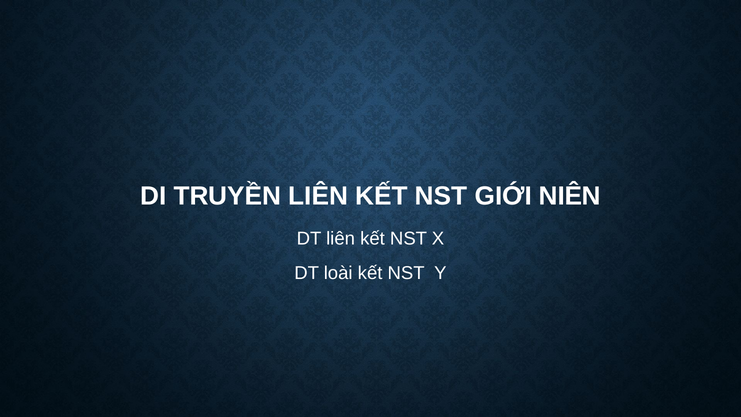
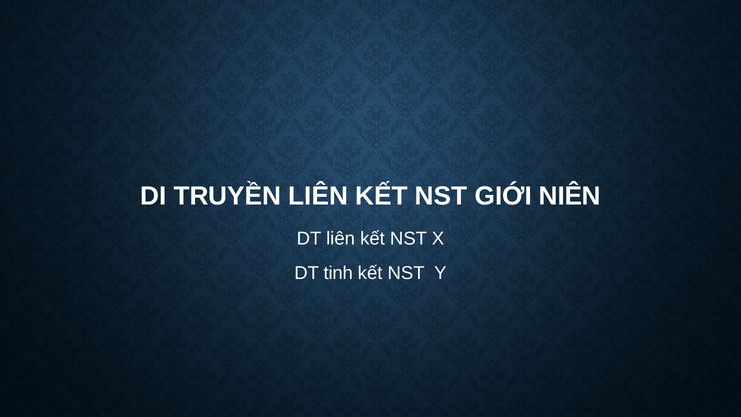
loài: loài -> tinh
